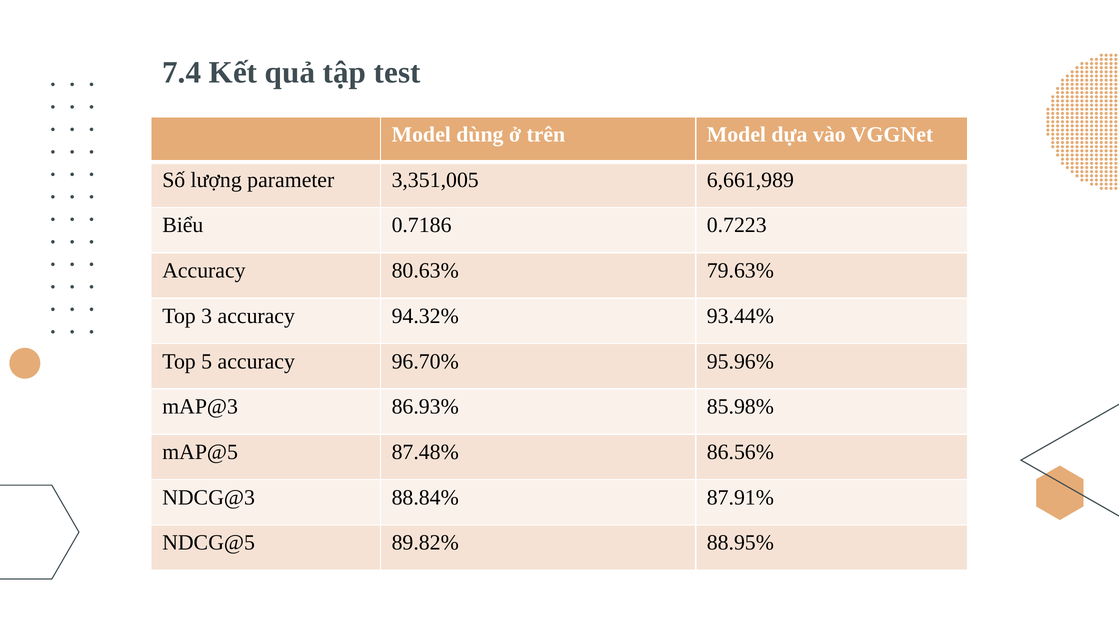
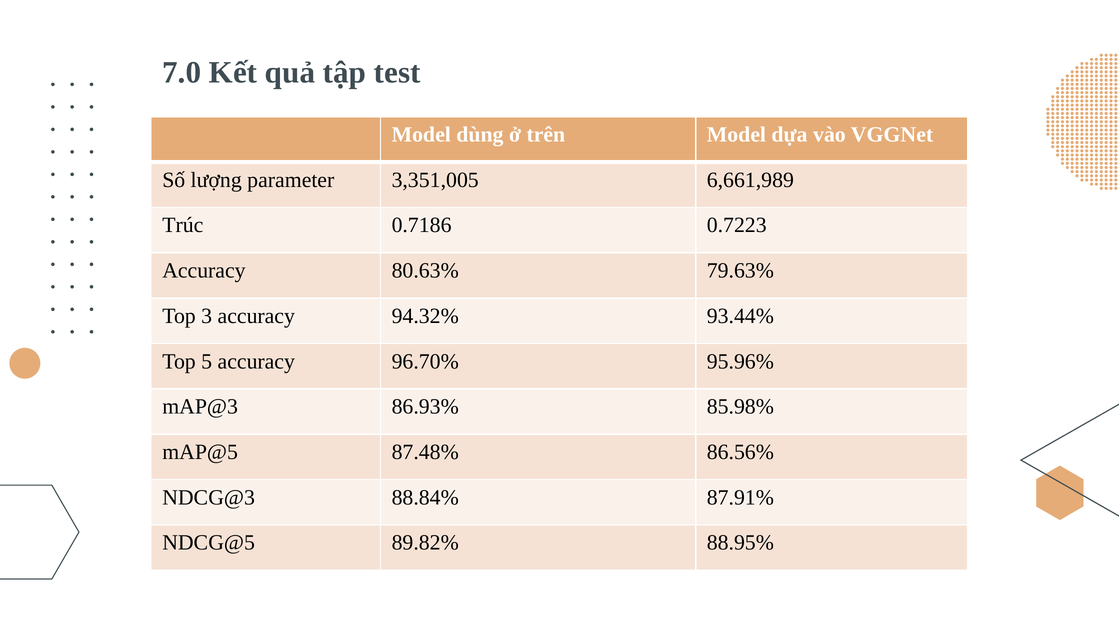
7.4: 7.4 -> 7.0
Biểu: Biểu -> Trúc
